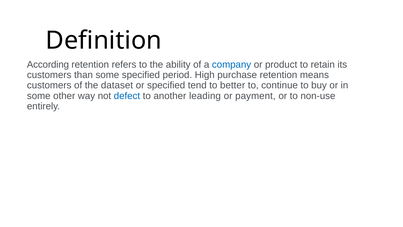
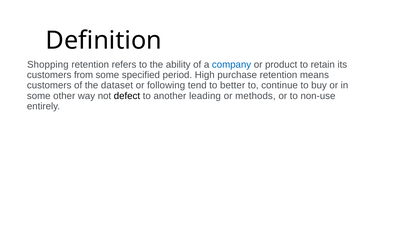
According: According -> Shopping
than: than -> from
or specified: specified -> following
defect colour: blue -> black
payment: payment -> methods
